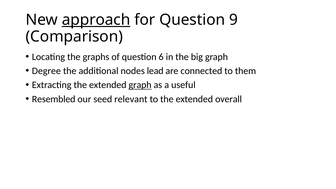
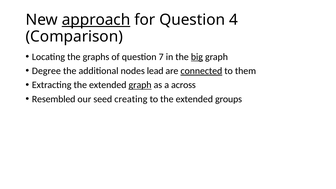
9: 9 -> 4
6: 6 -> 7
big underline: none -> present
connected underline: none -> present
useful: useful -> across
relevant: relevant -> creating
overall: overall -> groups
